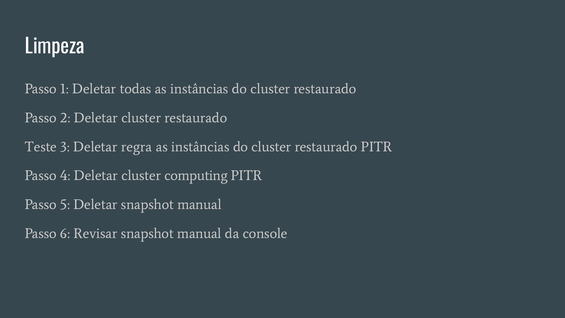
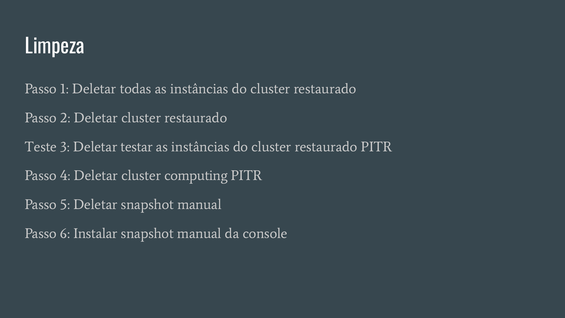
regra: regra -> testar
Revisar: Revisar -> Instalar
